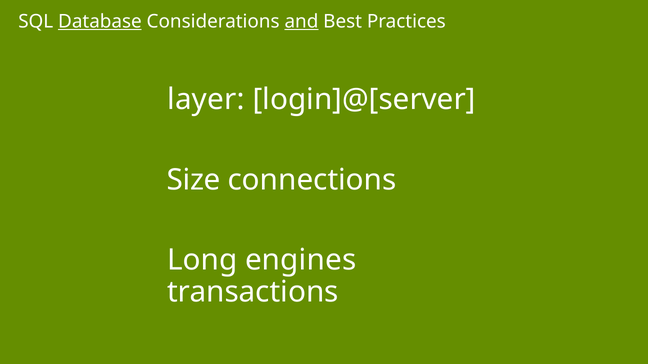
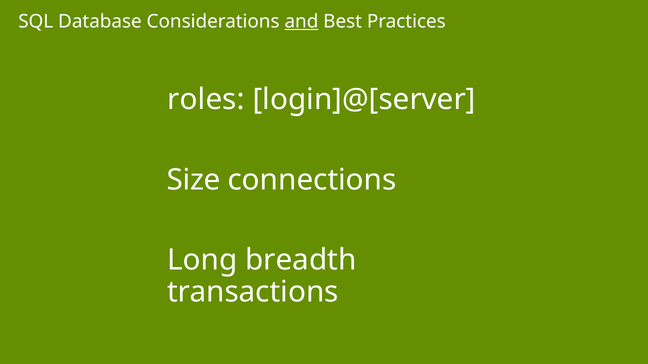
Database underline: present -> none
layer: layer -> roles
engines: engines -> breadth
